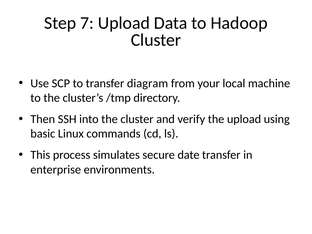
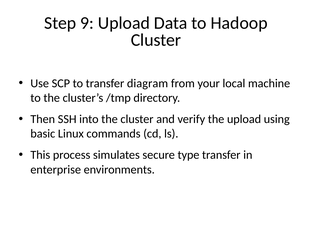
7: 7 -> 9
date: date -> type
